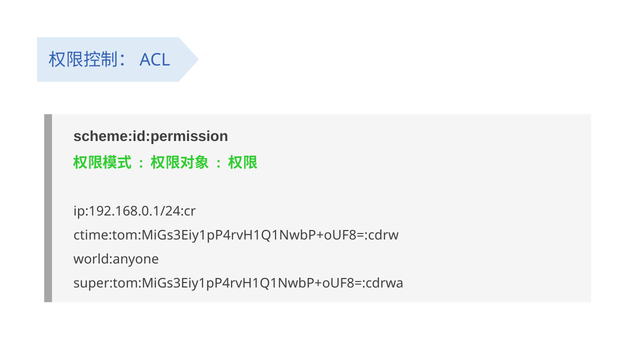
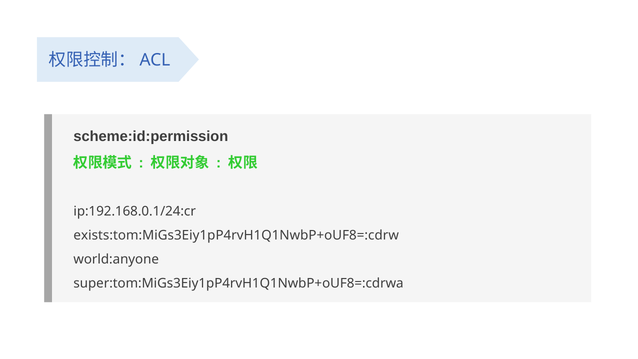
ctime:tom:MiGs3Eiy1pP4rvH1Q1NwbP+oUF8=:cdrw: ctime:tom:MiGs3Eiy1pP4rvH1Q1NwbP+oUF8=:cdrw -> exists:tom:MiGs3Eiy1pP4rvH1Q1NwbP+oUF8=:cdrw
